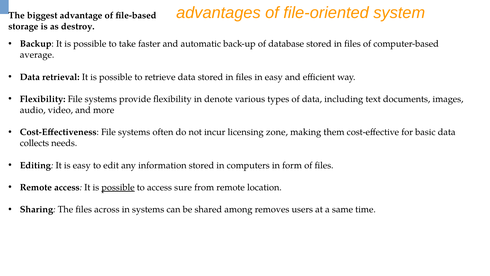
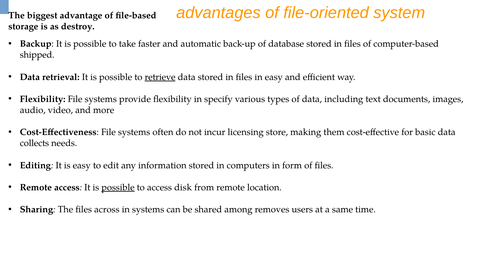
average: average -> shipped
retrieve underline: none -> present
denote: denote -> specify
zone: zone -> store
sure: sure -> disk
